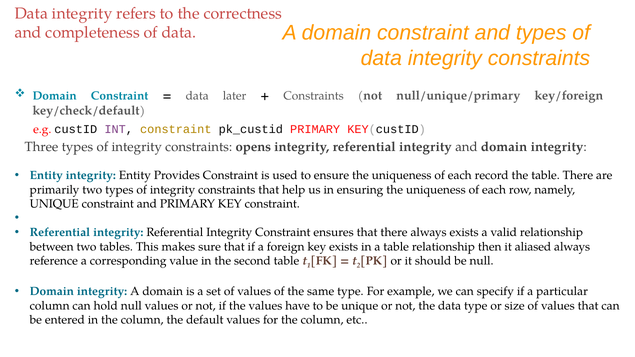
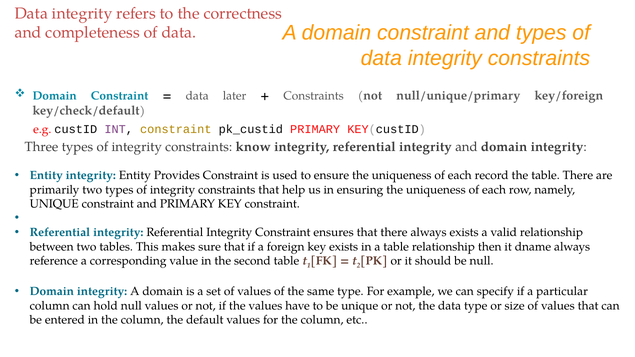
opens: opens -> know
aliased: aliased -> dname
